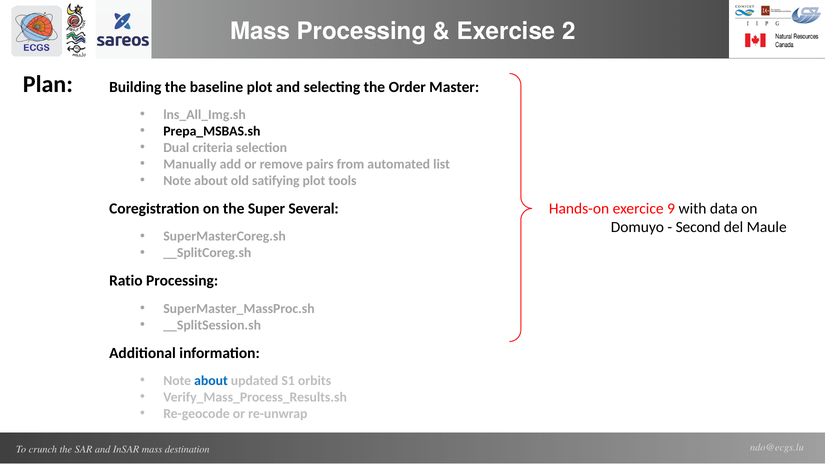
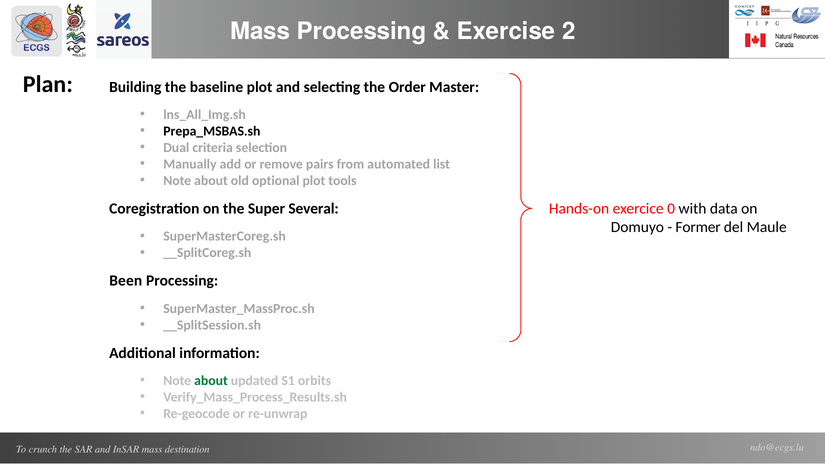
satifying: satifying -> optional
9: 9 -> 0
Second: Second -> Former
Ratio: Ratio -> Been
about at (211, 381) colour: blue -> green
